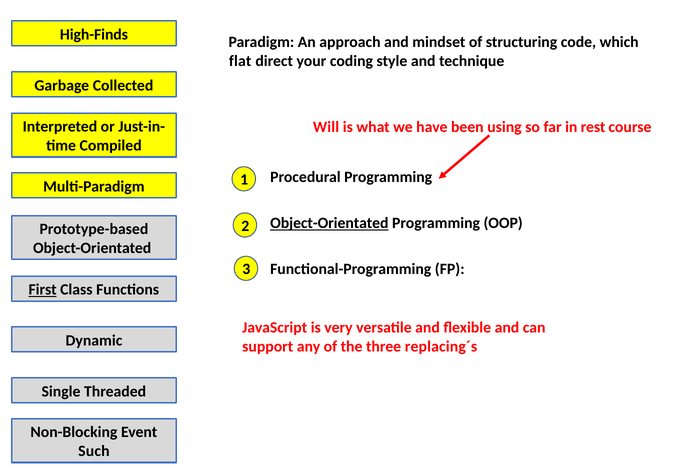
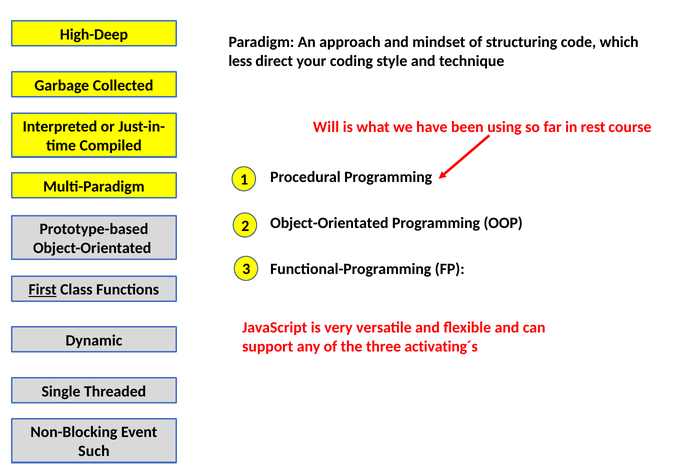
High-Finds: High-Finds -> High-Deep
flat: flat -> less
Object-Orientated at (329, 223) underline: present -> none
replacing´s: replacing´s -> activating´s
